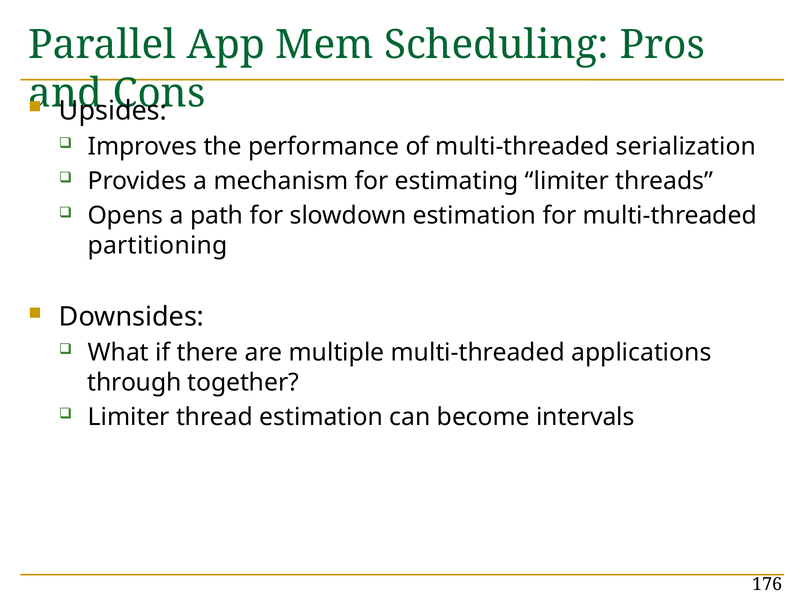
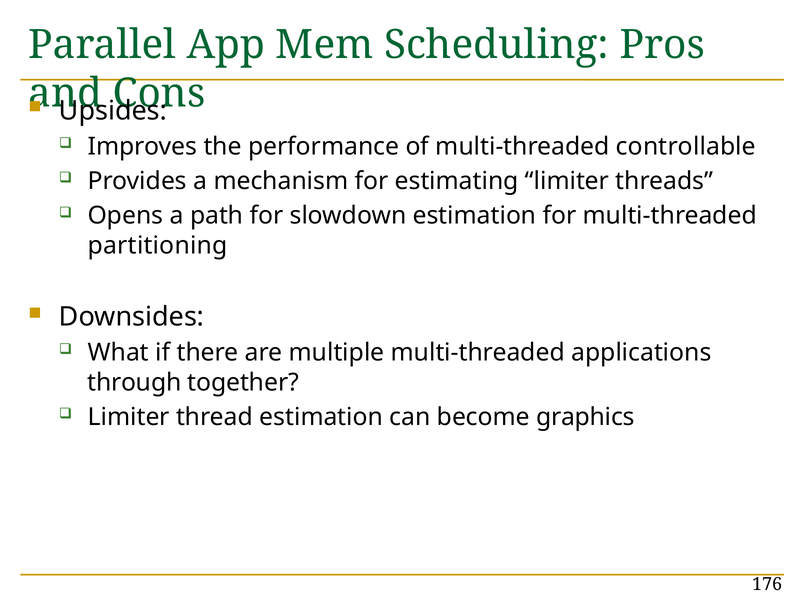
serialization: serialization -> controllable
intervals: intervals -> graphics
